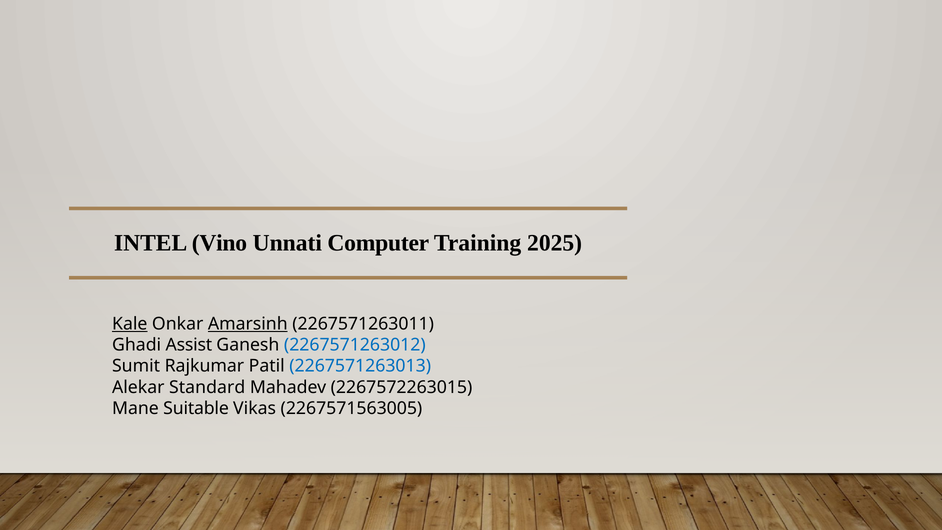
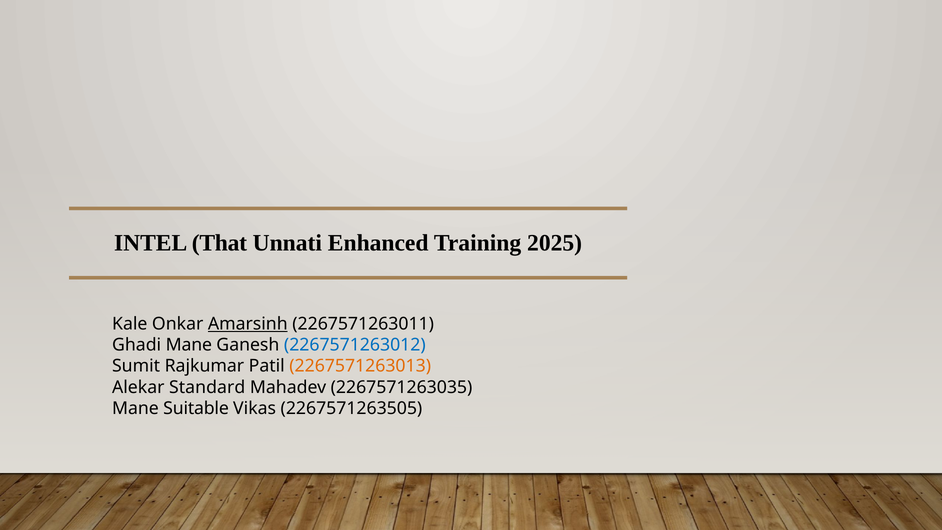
Vino: Vino -> That
Computer: Computer -> Enhanced
Kale underline: present -> none
Ghadi Assist: Assist -> Mane
2267571263013 colour: blue -> orange
2267572263015: 2267572263015 -> 2267571263035
2267571563005: 2267571563005 -> 2267571263505
